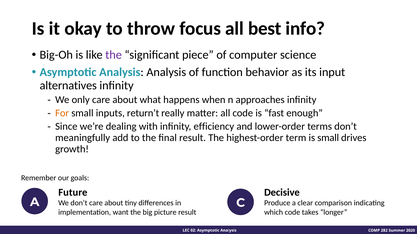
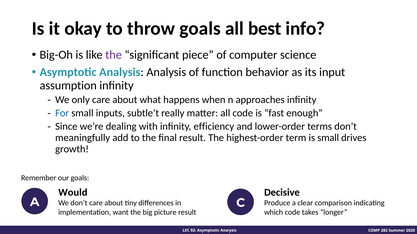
throw focus: focus -> goals
alternatives: alternatives -> assumption
For colour: orange -> blue
return’t: return’t -> subtle’t
Future: Future -> Would
